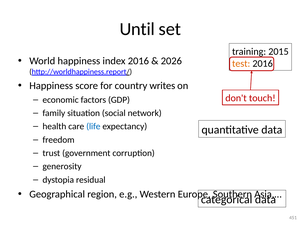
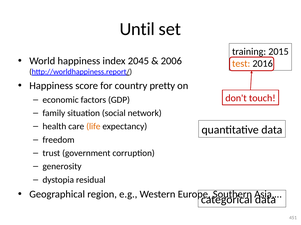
index 2016: 2016 -> 2045
2026: 2026 -> 2006
writes: writes -> pretty
life colour: blue -> orange
